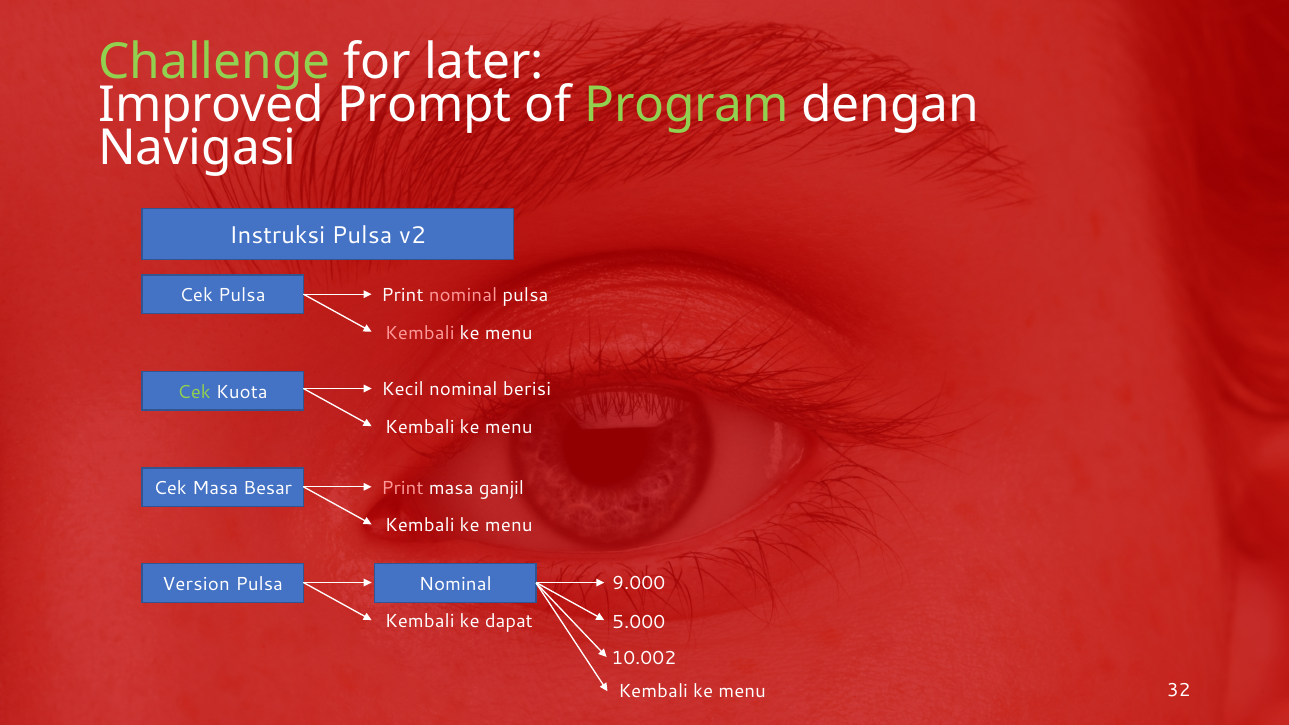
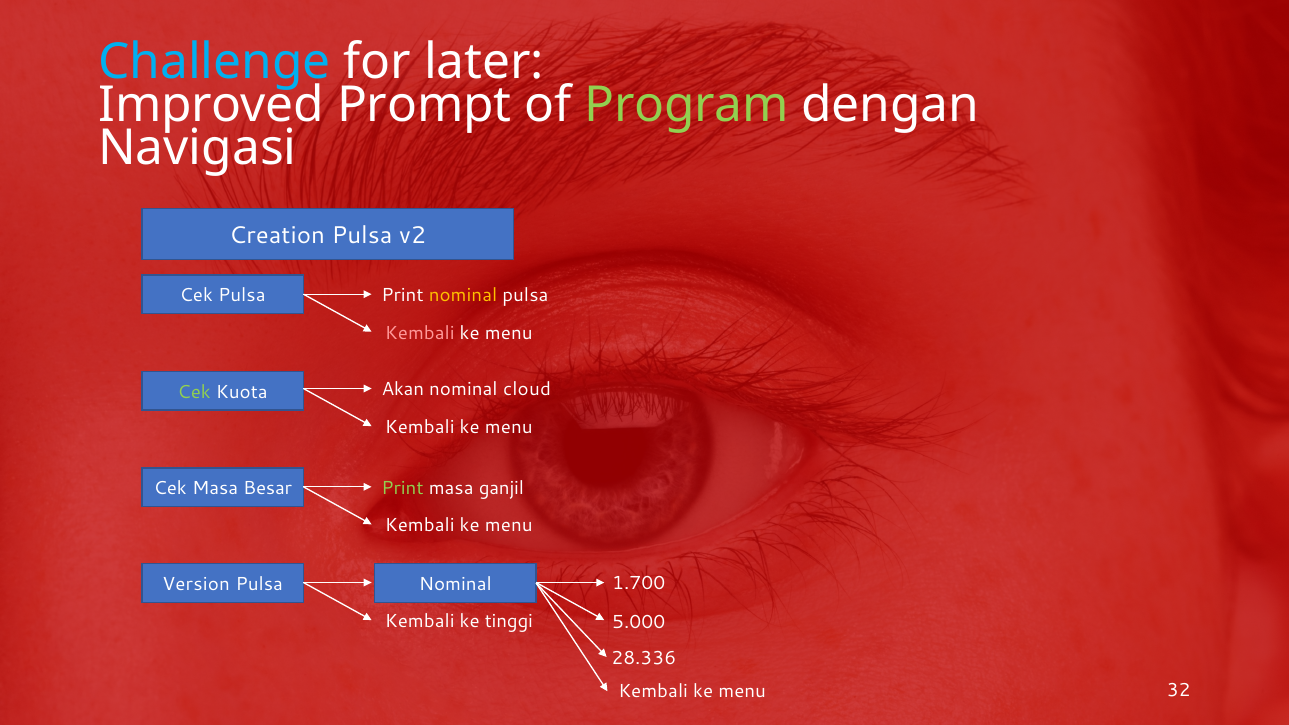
Challenge colour: light green -> light blue
Instruksi: Instruksi -> Creation
nominal at (463, 295) colour: pink -> yellow
Kecil: Kecil -> Akan
berisi: berisi -> cloud
Print at (402, 488) colour: pink -> light green
9.000: 9.000 -> 1.700
dapat: dapat -> tinggi
10.002: 10.002 -> 28.336
